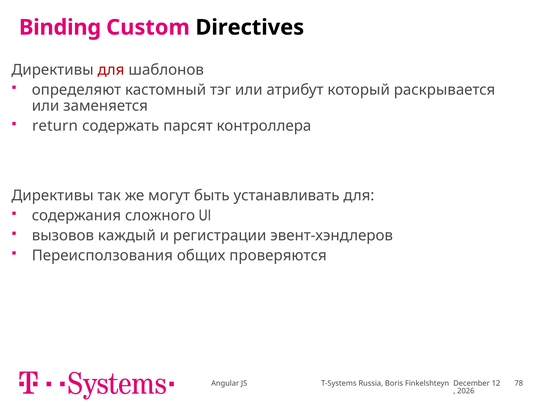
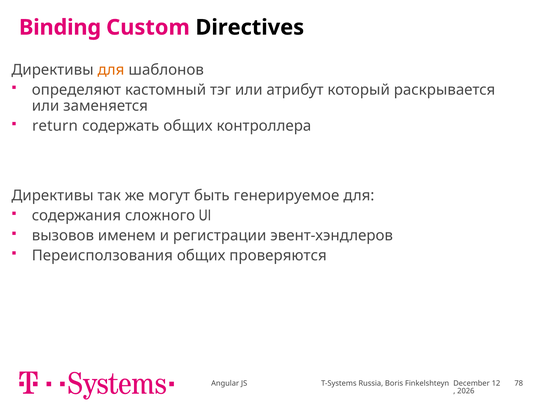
для at (111, 70) colour: red -> orange
содержать парсят: парсят -> общих
устанавливать: устанавливать -> генерируемое
каждый: каждый -> именем
